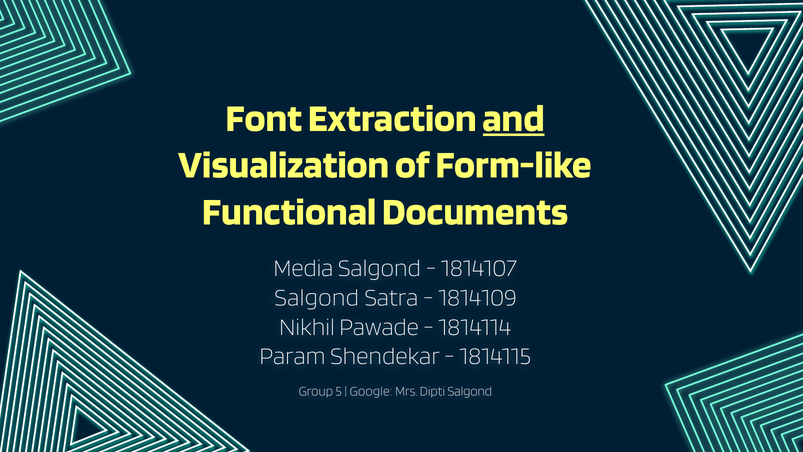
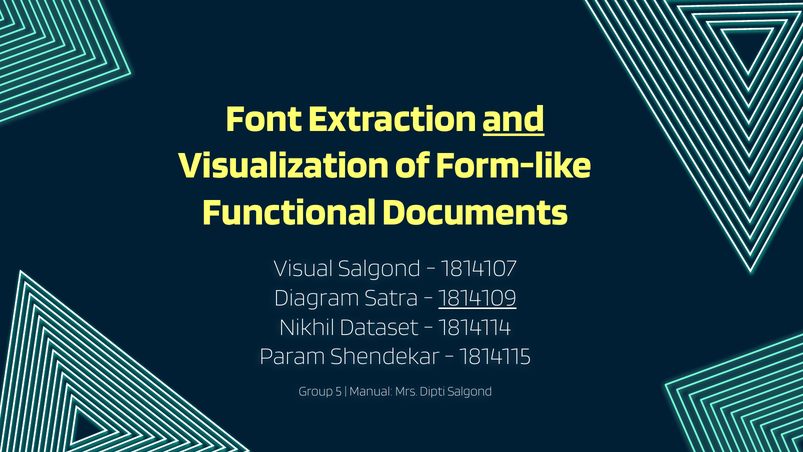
Media: Media -> Visual
Salgond at (317, 297): Salgond -> Diagram
1814109 underline: none -> present
Pawade: Pawade -> Dataset
Google: Google -> Manual
